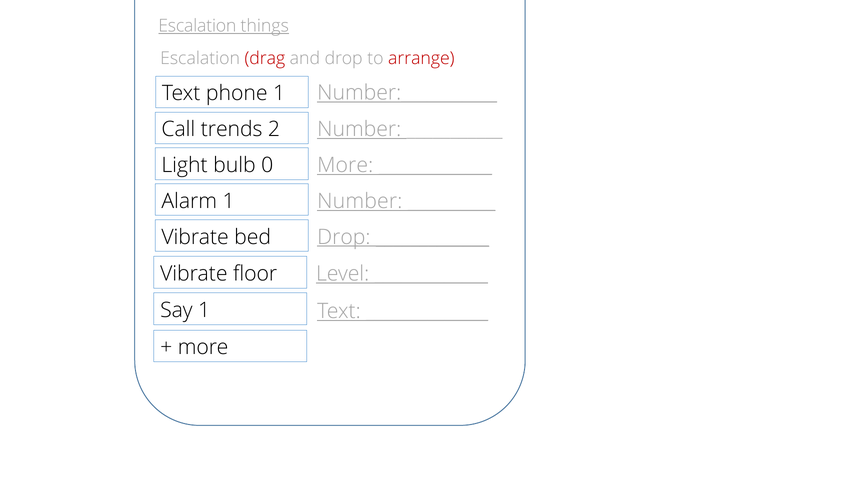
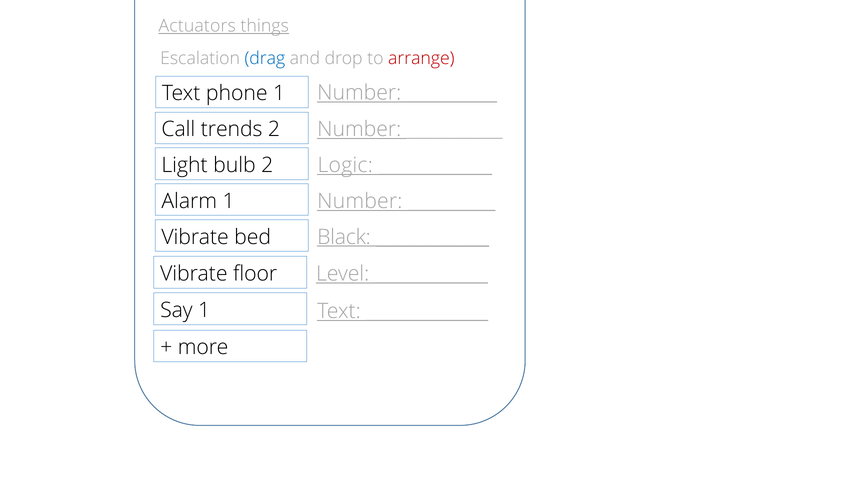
Escalation at (197, 26): Escalation -> Actuators
drag colour: red -> blue
bulb 0: 0 -> 2
More at (345, 165): More -> Logic
Drop at (344, 237): Drop -> Black
